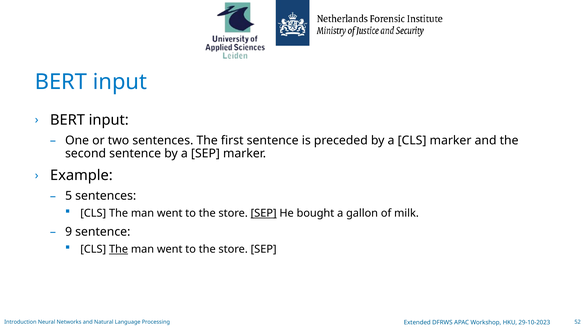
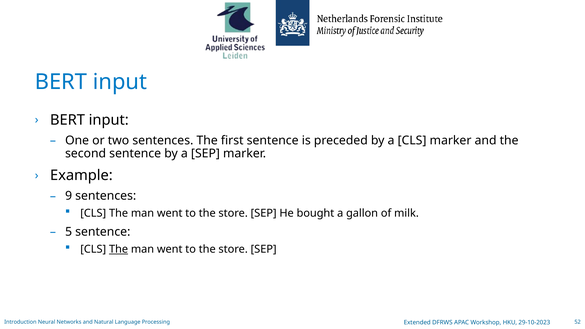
5: 5 -> 9
SEP at (264, 213) underline: present -> none
9: 9 -> 5
